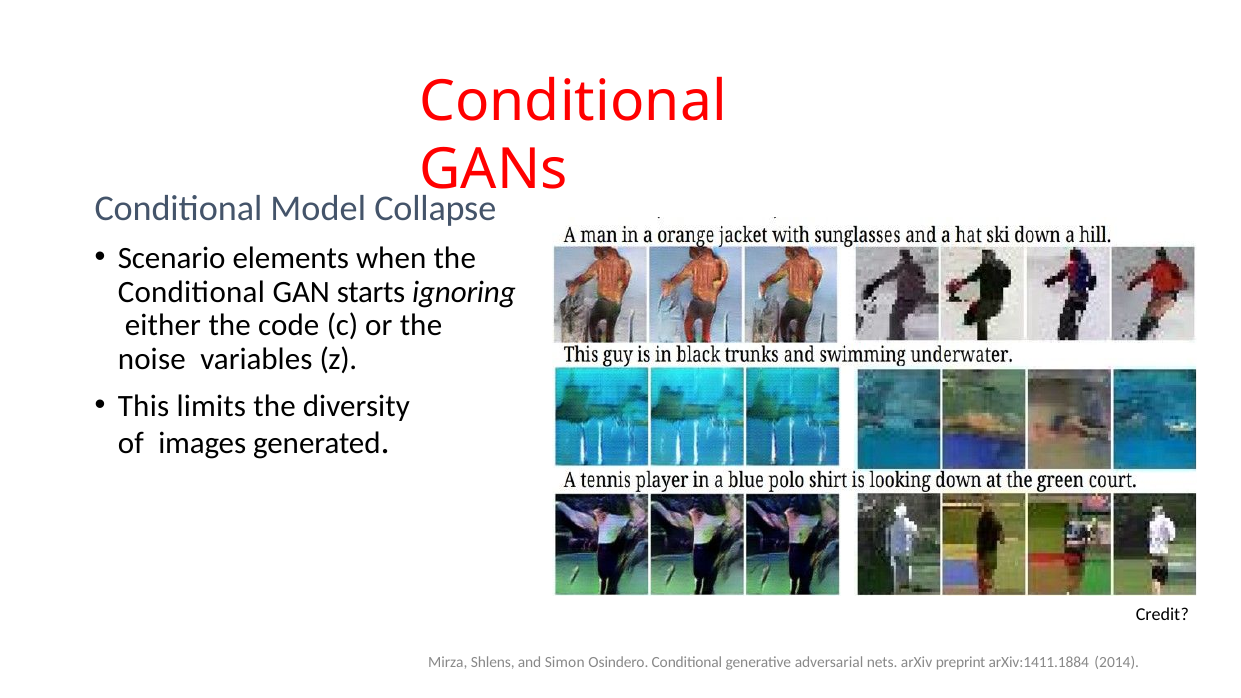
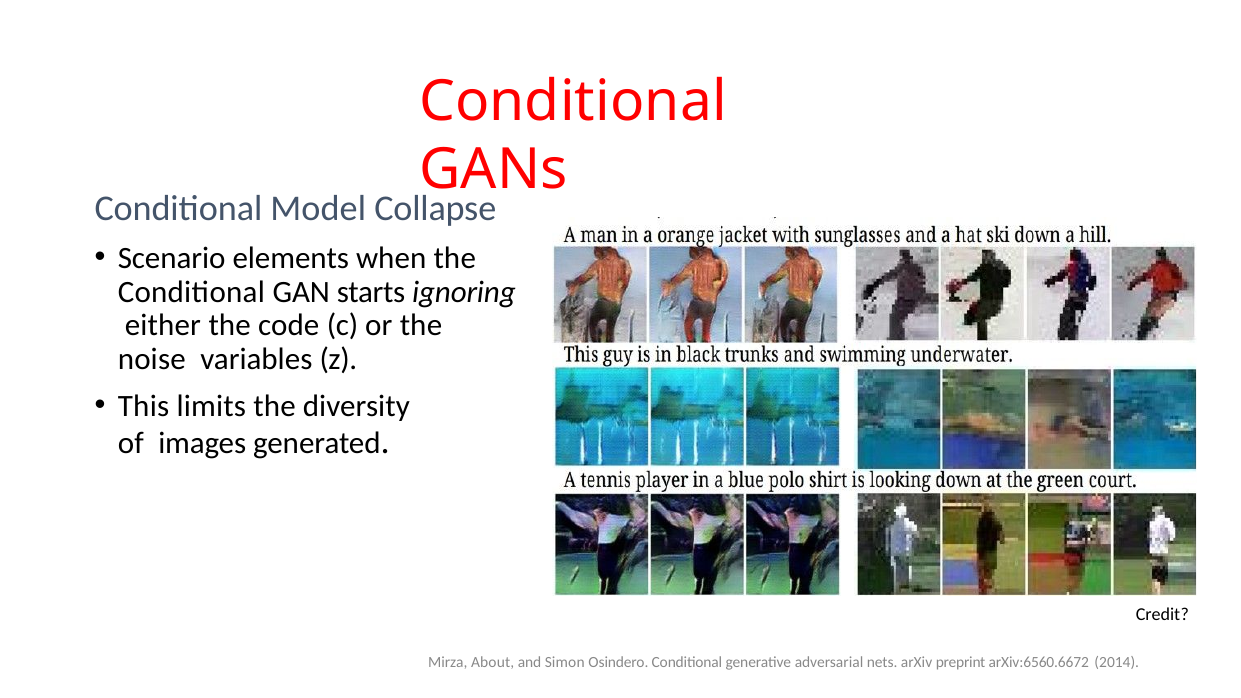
Shlens: Shlens -> About
arXiv:1411.1884: arXiv:1411.1884 -> arXiv:6560.6672
